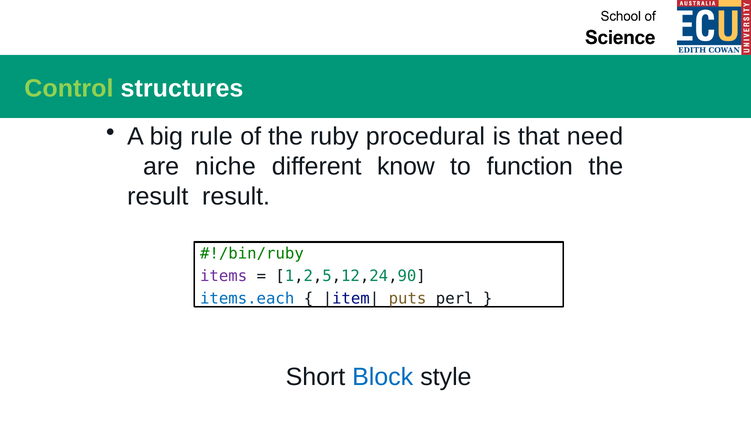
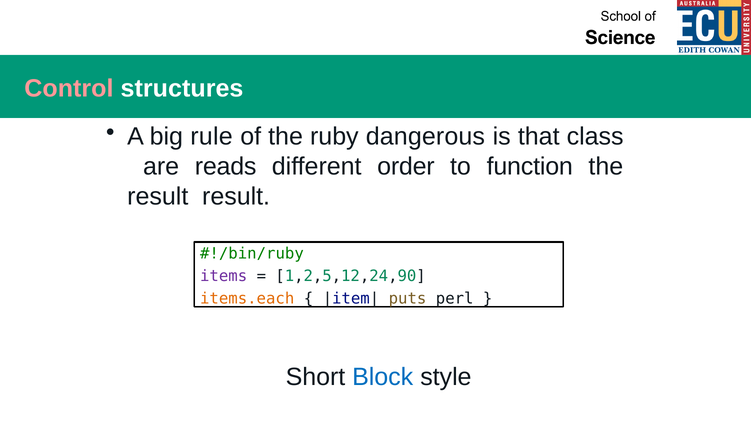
Control colour: light green -> pink
procedural: procedural -> dangerous
need: need -> class
niche: niche -> reads
know: know -> order
items.each colour: blue -> orange
